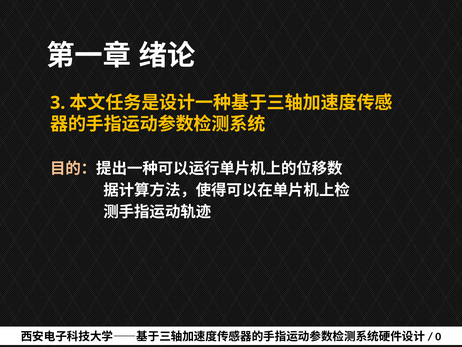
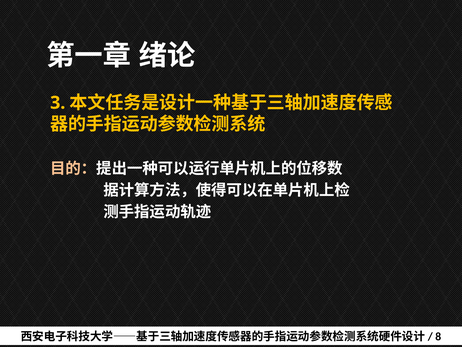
0: 0 -> 8
